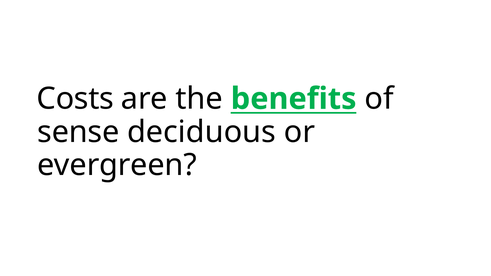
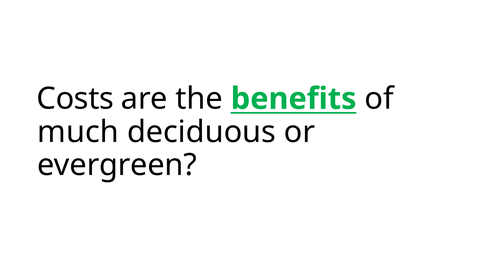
sense: sense -> much
